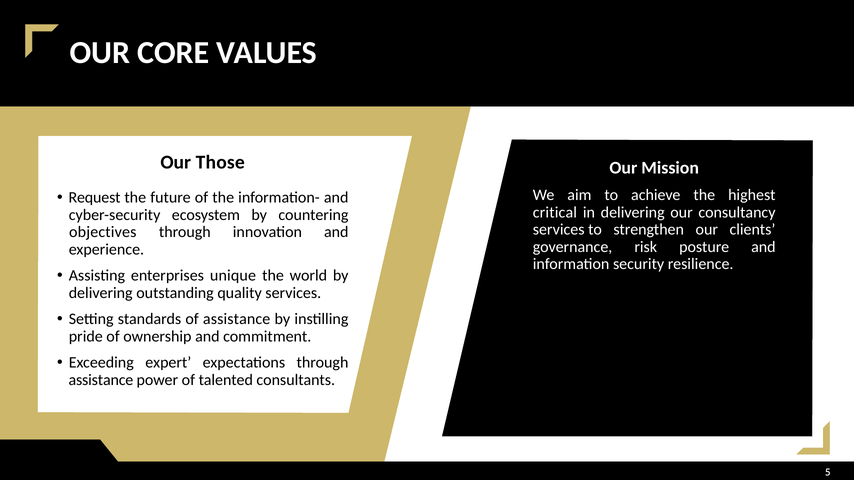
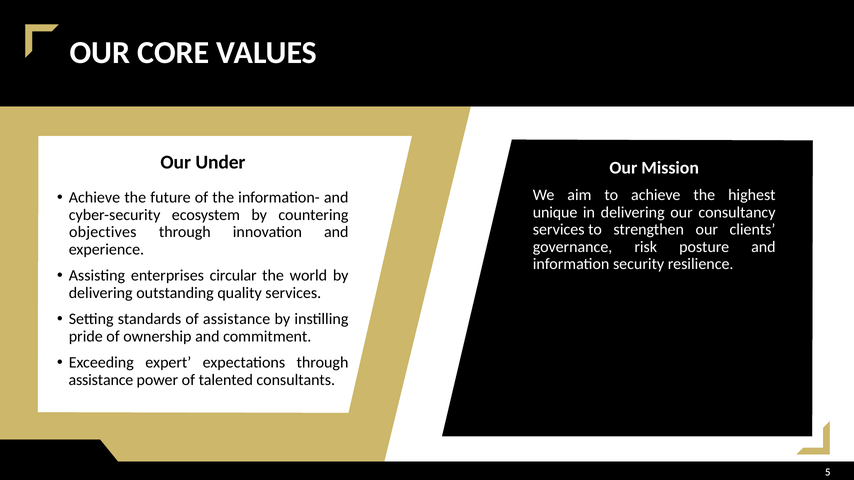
Those: Those -> Under
Request at (95, 198): Request -> Achieve
critical: critical -> unique
unique: unique -> circular
